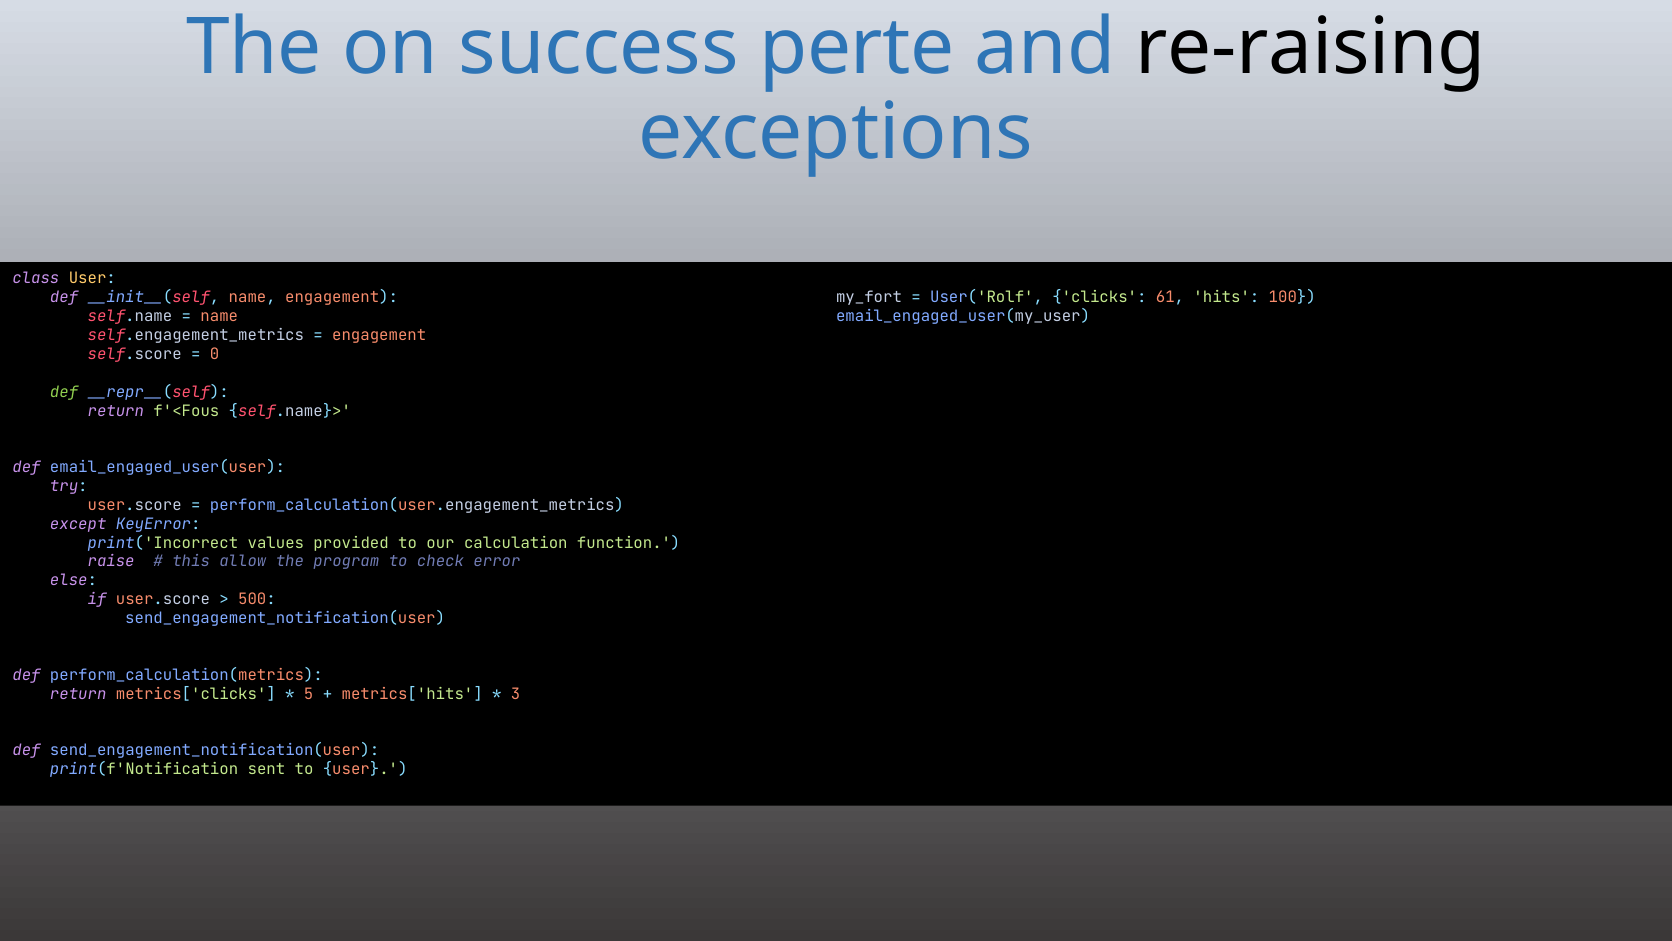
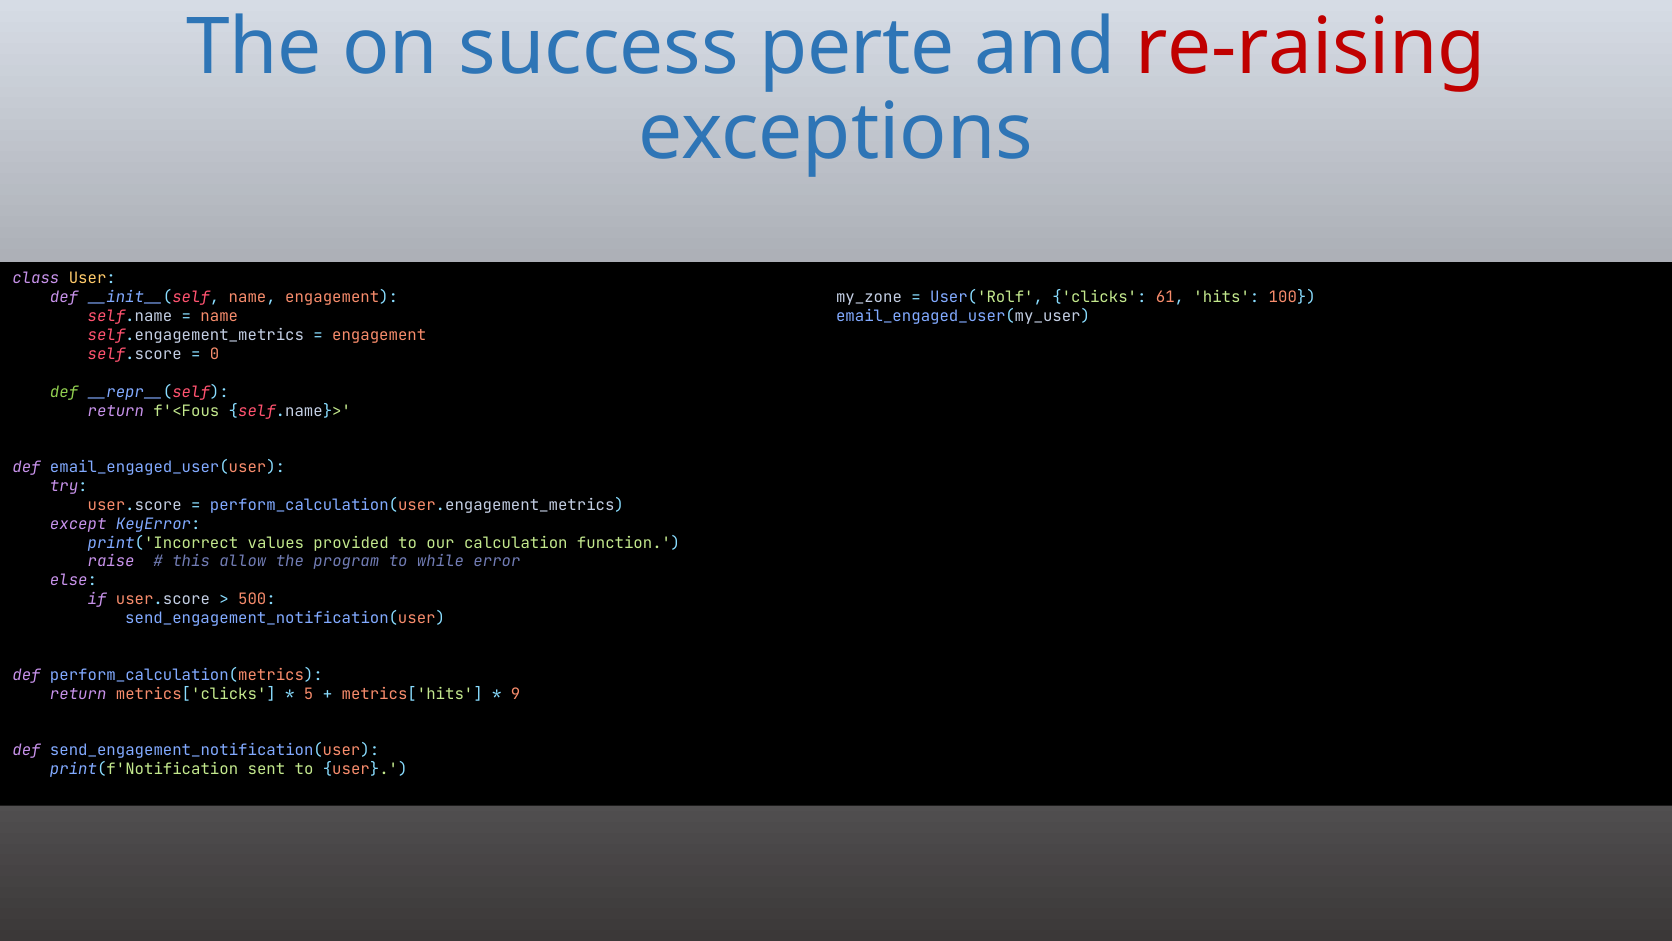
re-raising colour: black -> red
my_fort: my_fort -> my_zone
check: check -> while
3: 3 -> 9
